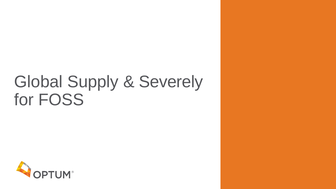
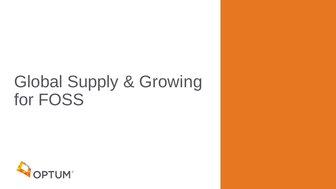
Severely: Severely -> Growing
